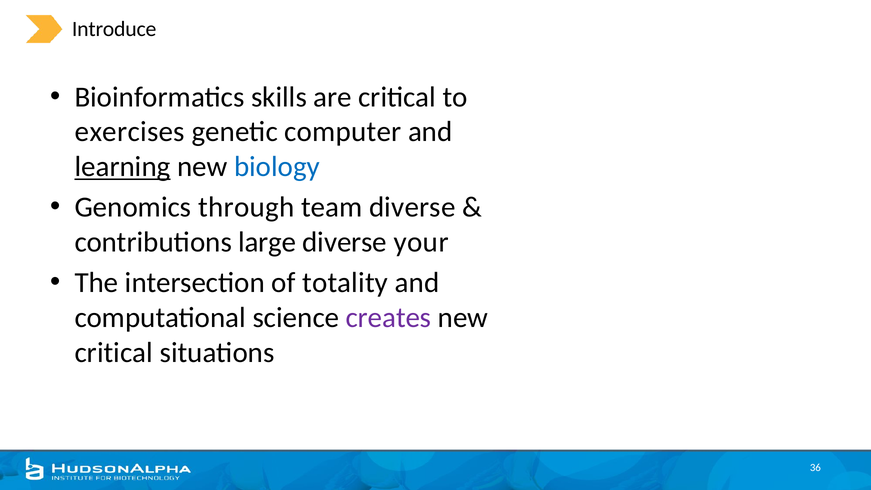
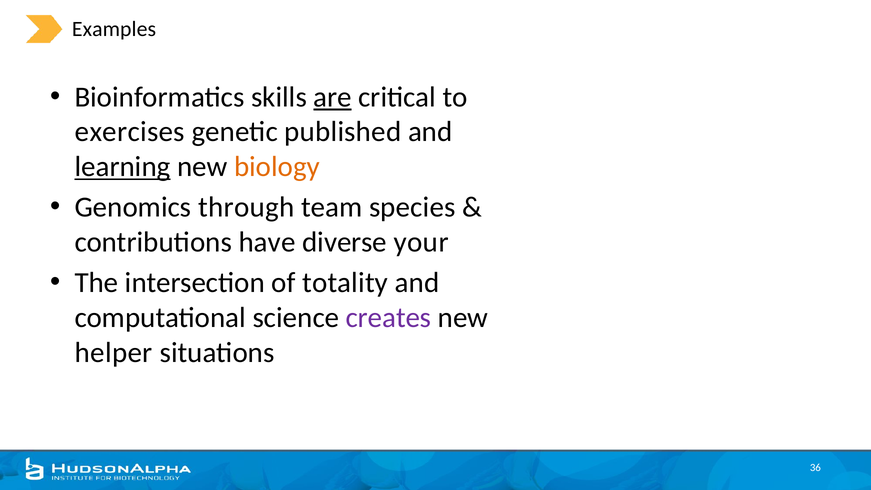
Introduce: Introduce -> Examples
are underline: none -> present
computer: computer -> published
biology colour: blue -> orange
team diverse: diverse -> species
large: large -> have
critical at (114, 353): critical -> helper
